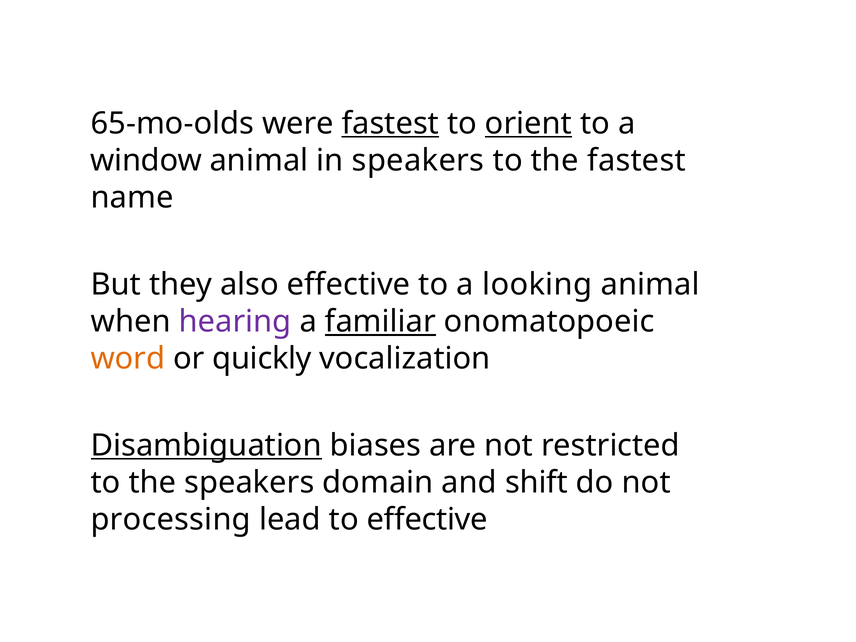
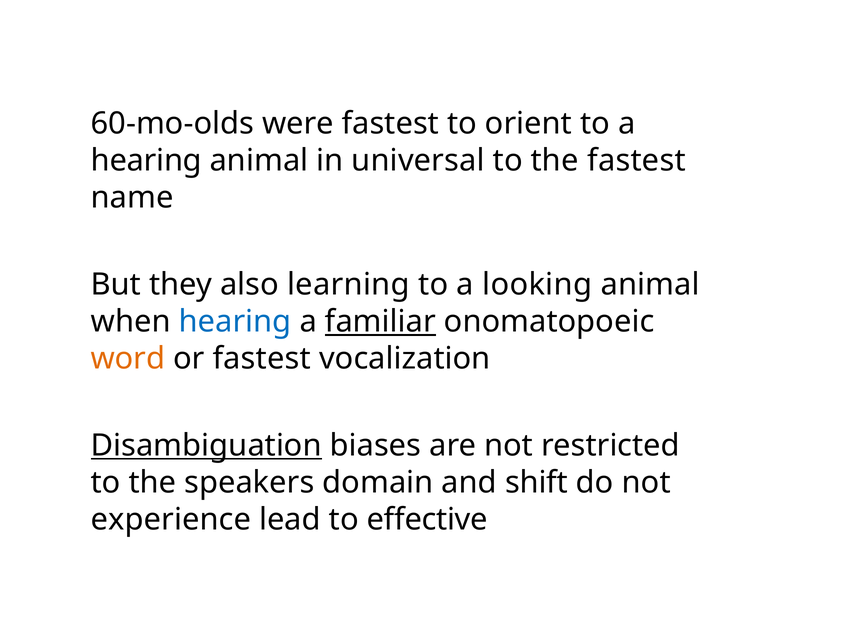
65-mo-olds: 65-mo-olds -> 60-mo-olds
fastest at (390, 123) underline: present -> none
orient underline: present -> none
window at (146, 161): window -> hearing
in speakers: speakers -> universal
also effective: effective -> learning
hearing at (235, 322) colour: purple -> blue
or quickly: quickly -> fastest
processing: processing -> experience
